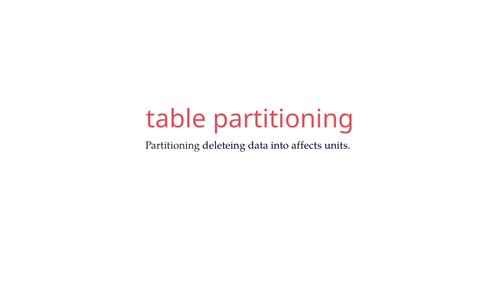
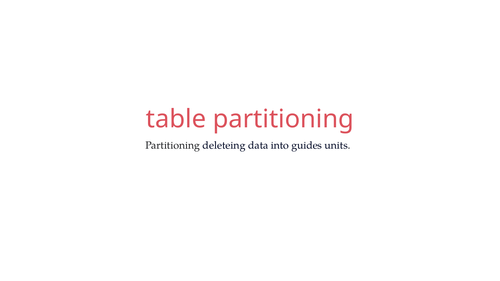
affects: affects -> guides
